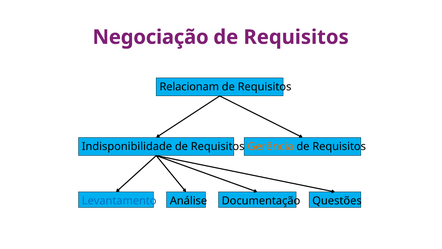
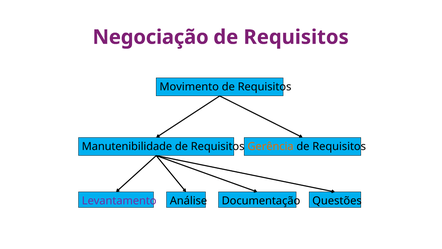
Relacionam: Relacionam -> Movimento
Indisponibilidade: Indisponibilidade -> Manutenibilidade
Levantamento colour: blue -> purple
